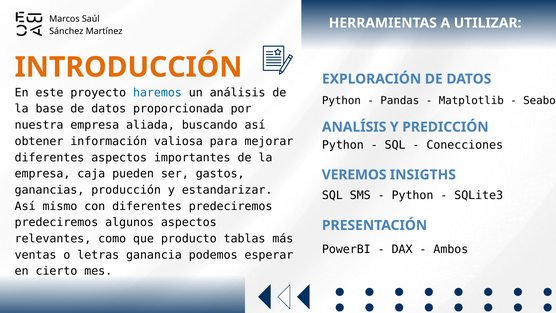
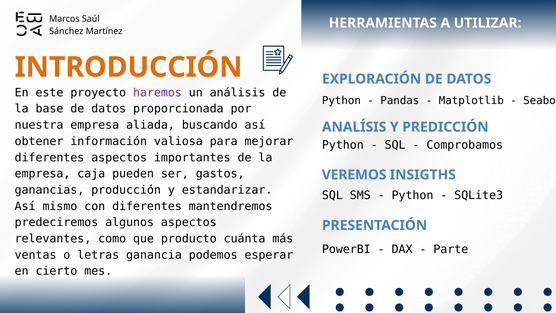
haremos colour: blue -> purple
Conecciones: Conecciones -> Comprobamos
diferentes predeciremos: predeciremos -> mantendremos
tablas: tablas -> cuánta
Ambos: Ambos -> Parte
